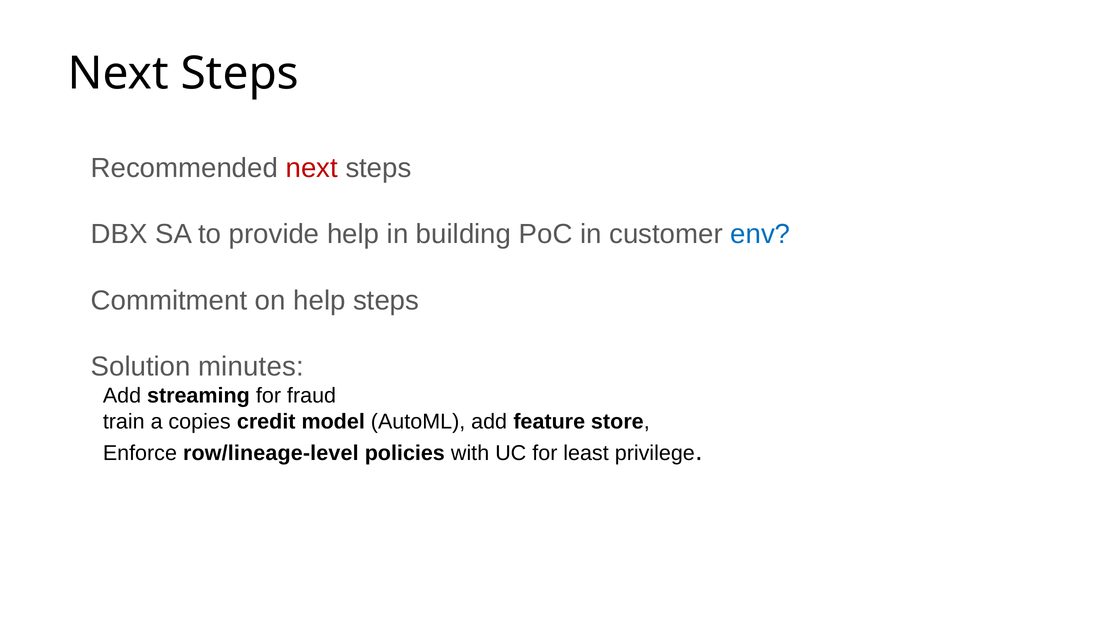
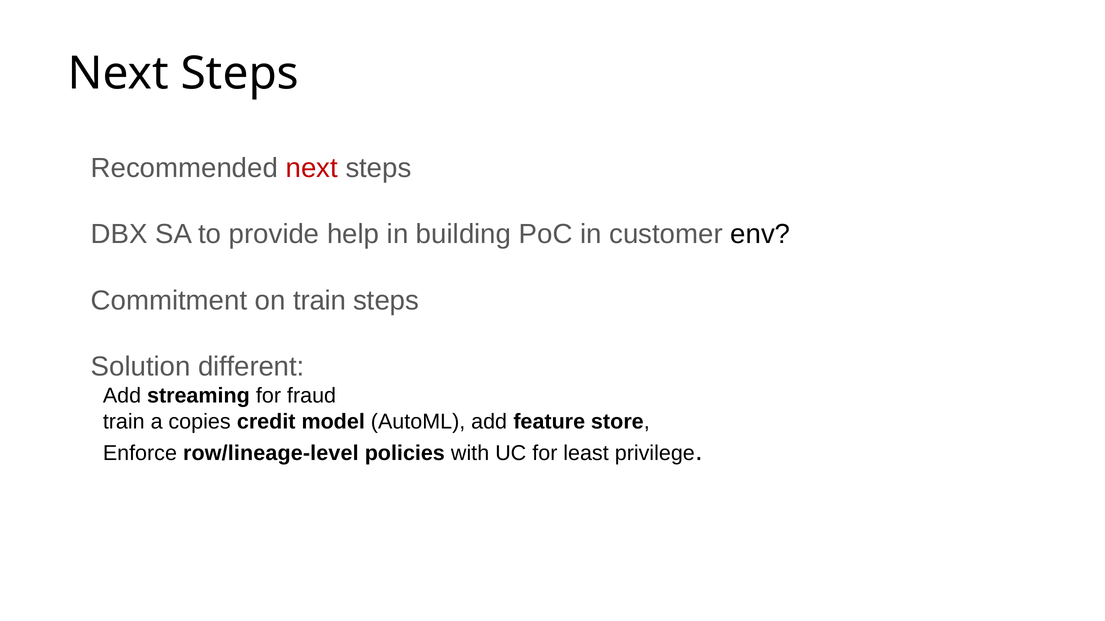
env colour: blue -> black
on help: help -> train
minutes: minutes -> different
